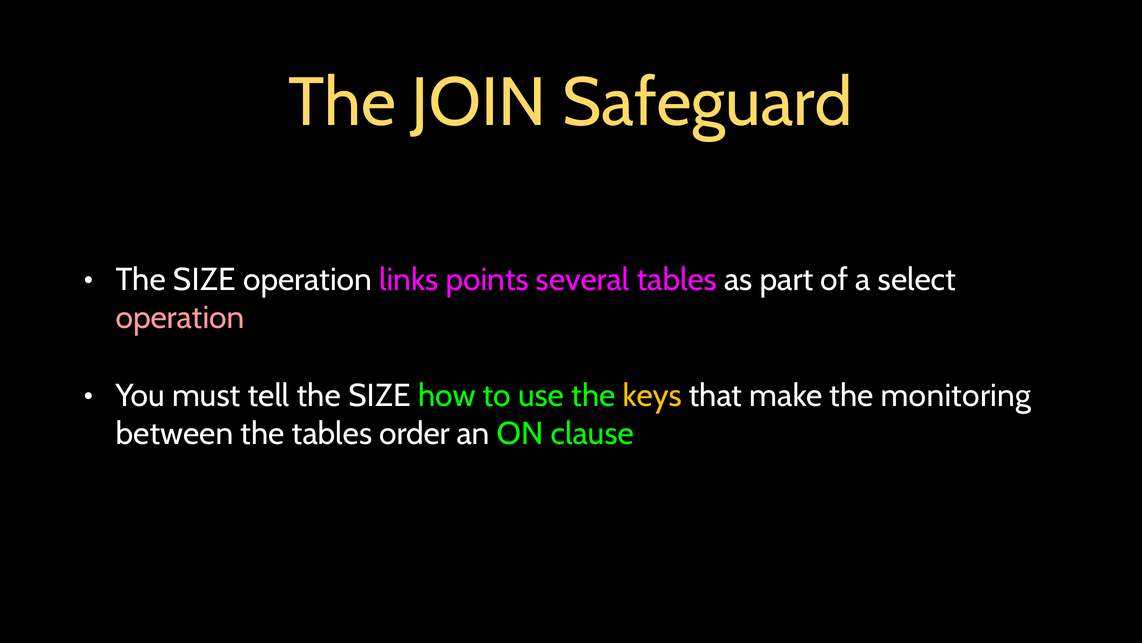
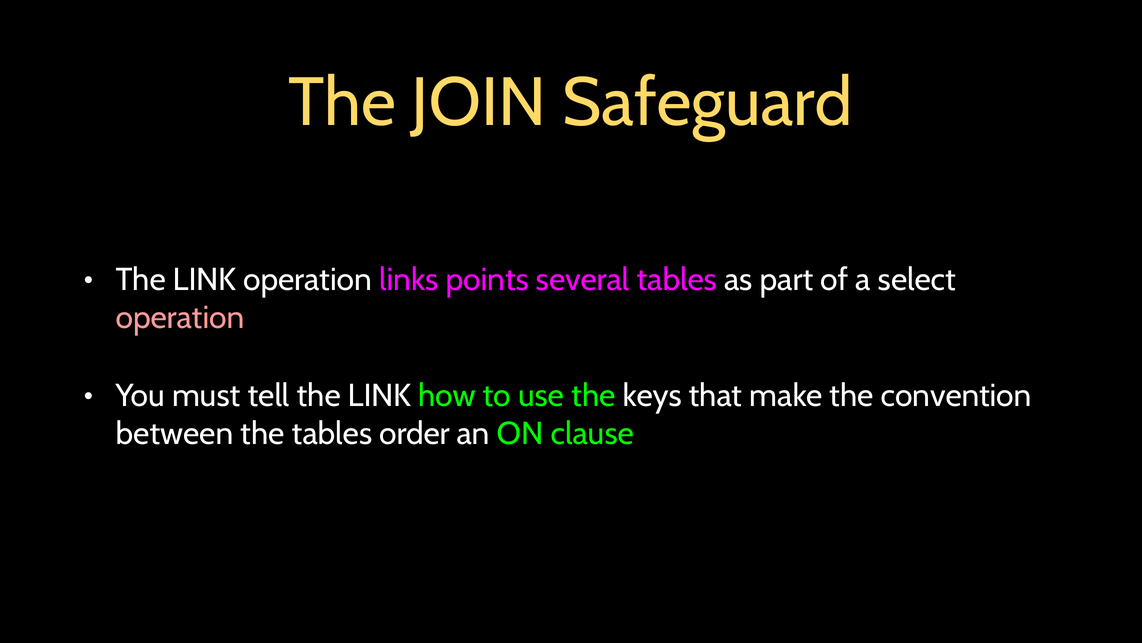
SIZE at (204, 279): SIZE -> LINK
tell the SIZE: SIZE -> LINK
keys colour: yellow -> white
monitoring: monitoring -> convention
